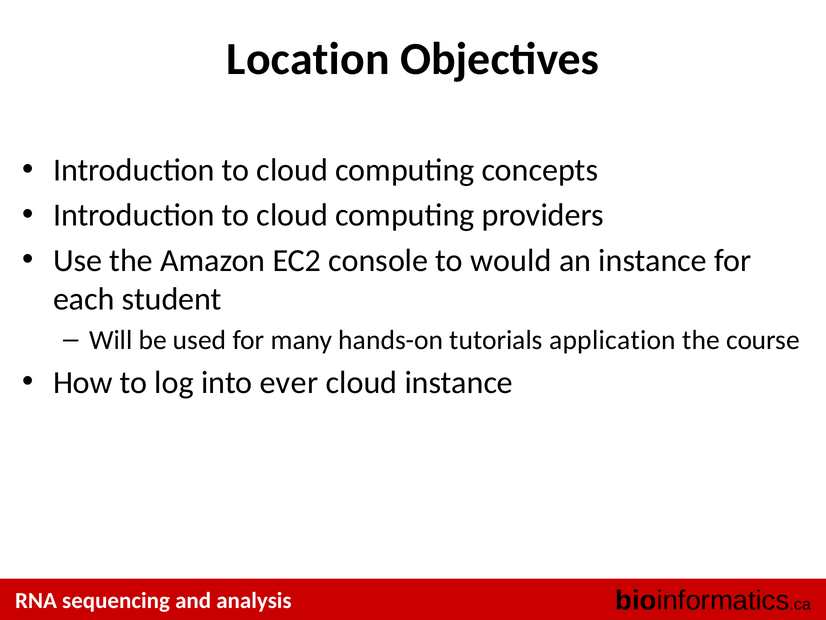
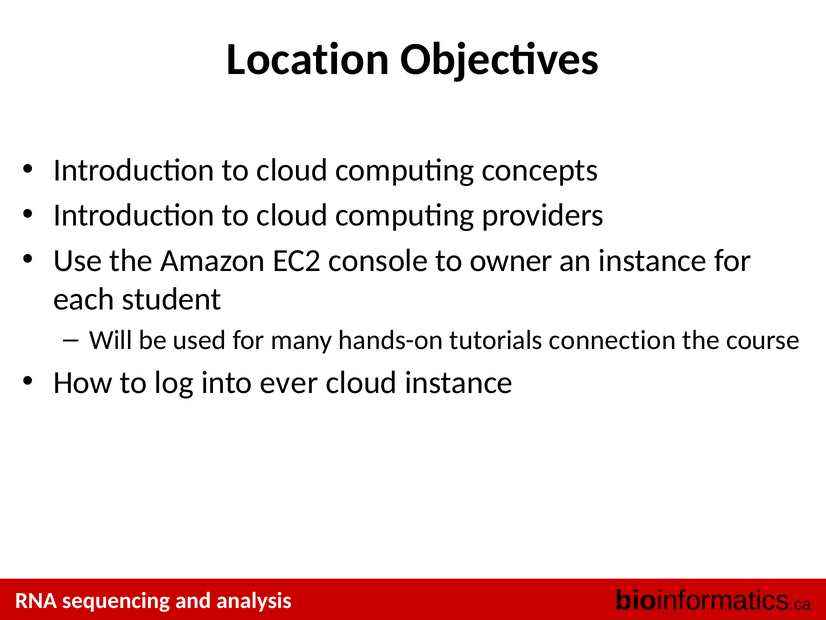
would: would -> owner
application: application -> connection
